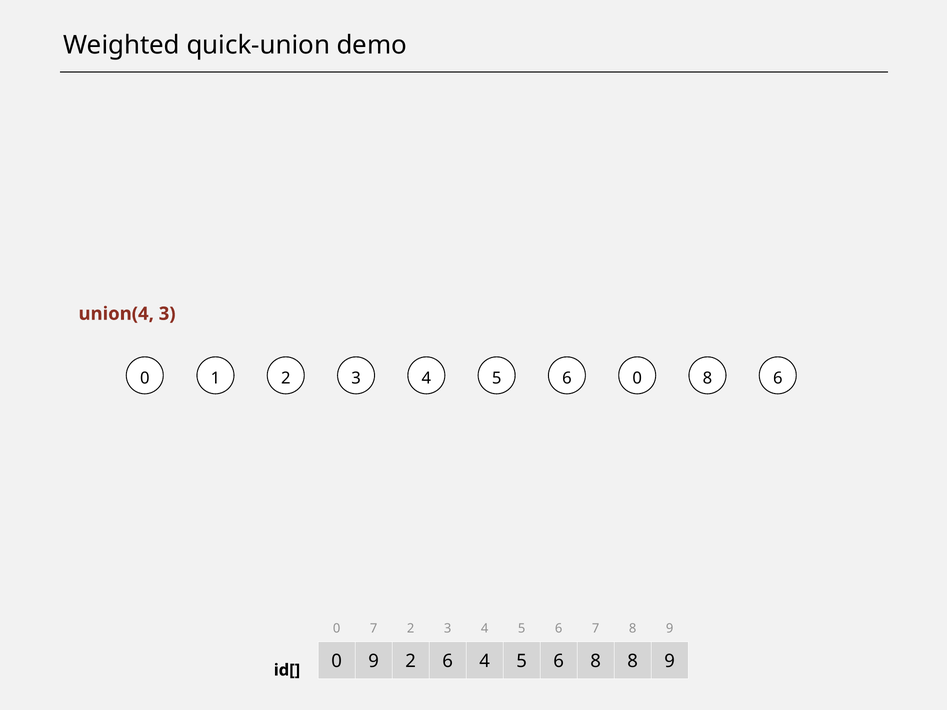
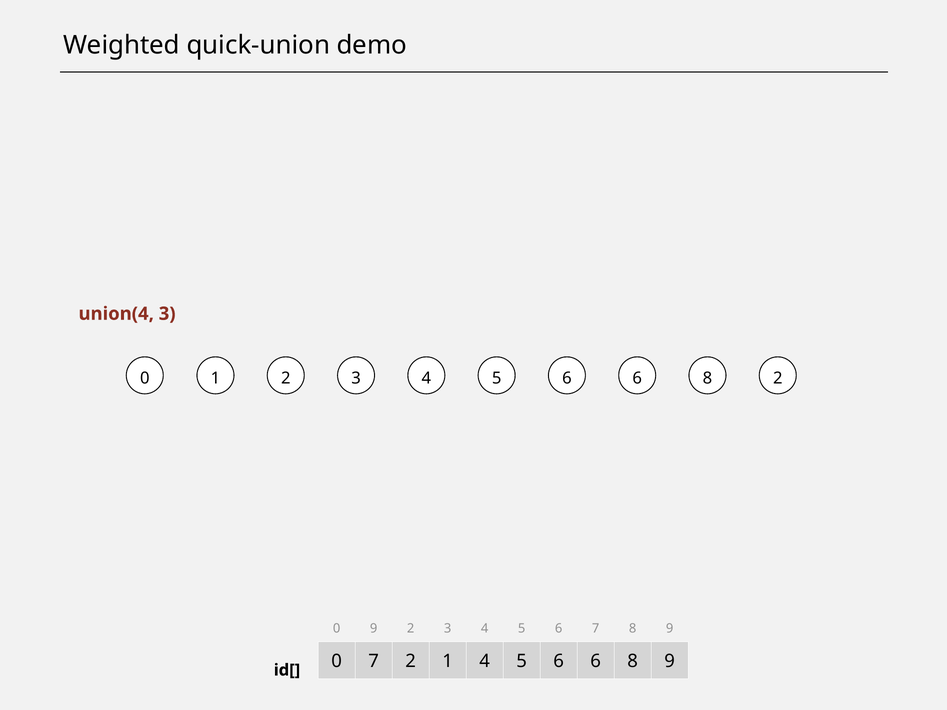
0 at (637, 379): 0 -> 6
6 at (778, 379): 6 -> 2
0 7: 7 -> 9
0 9: 9 -> 7
2 6: 6 -> 1
8 at (596, 662): 8 -> 6
